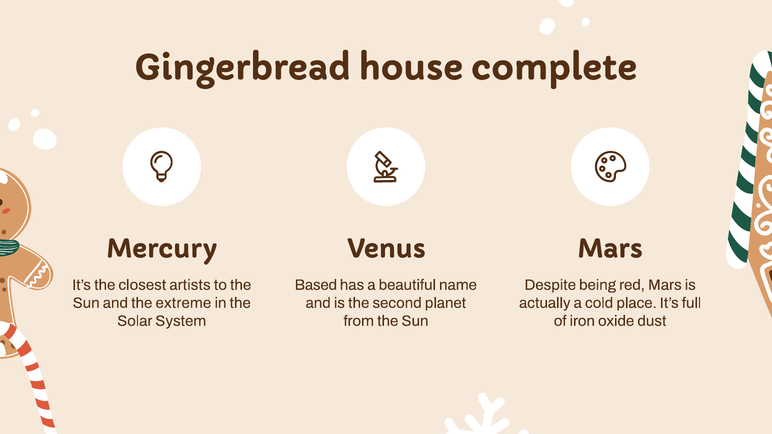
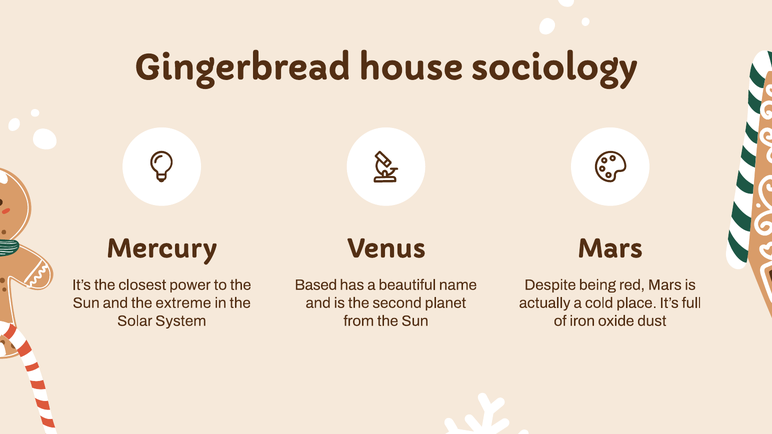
complete: complete -> sociology
artists: artists -> power
